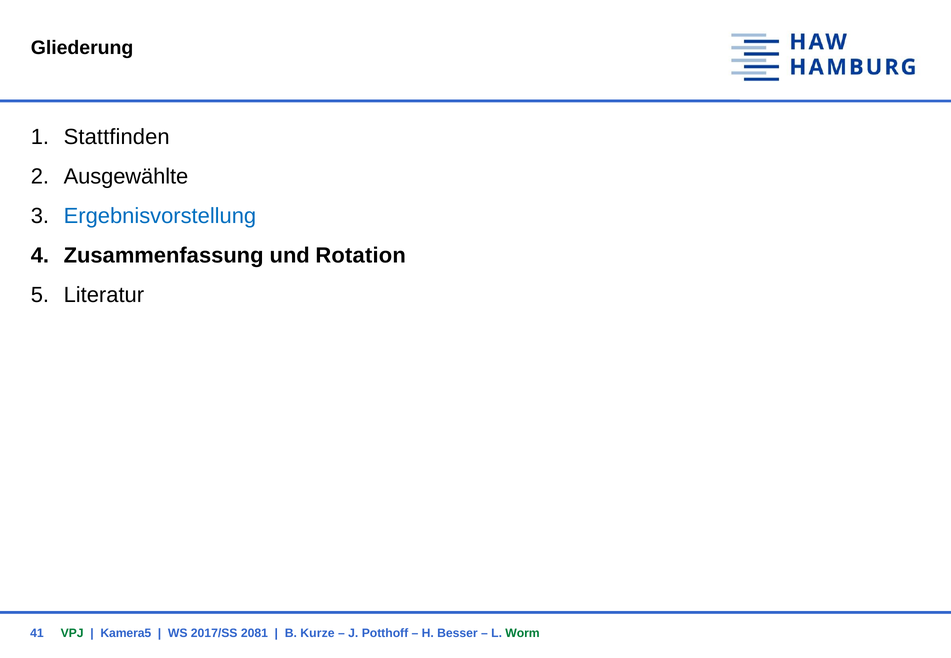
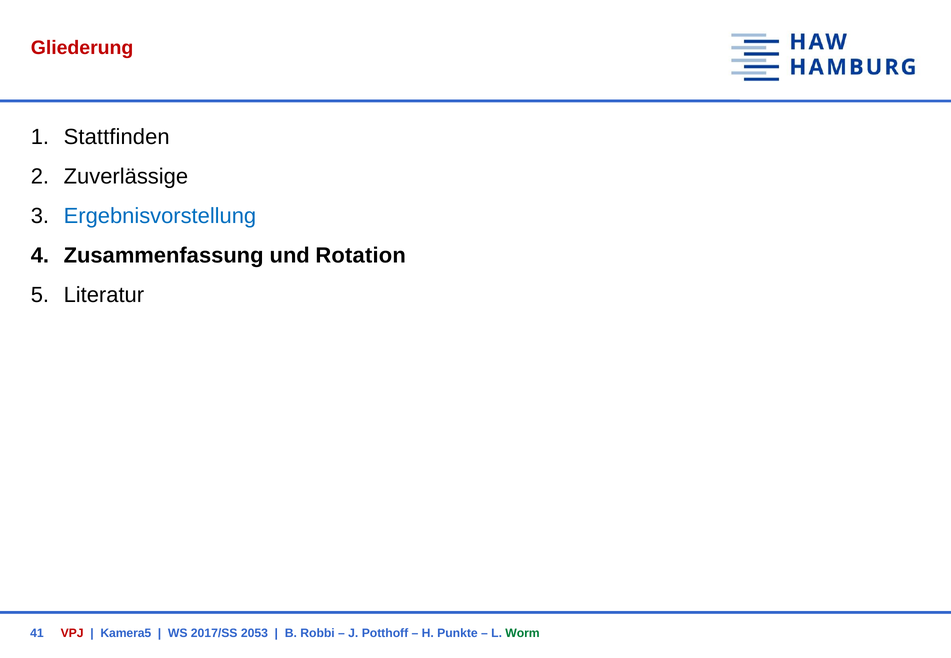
Gliederung colour: black -> red
Ausgewählte: Ausgewählte -> Zuverlässige
VPJ colour: green -> red
2081: 2081 -> 2053
Kurze: Kurze -> Robbi
Besser: Besser -> Punkte
